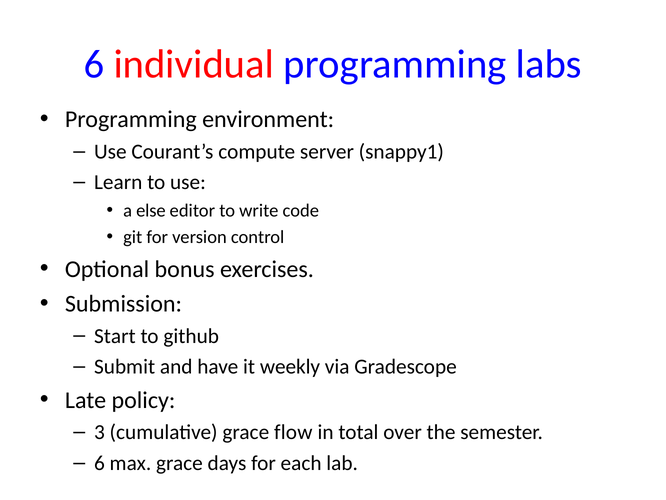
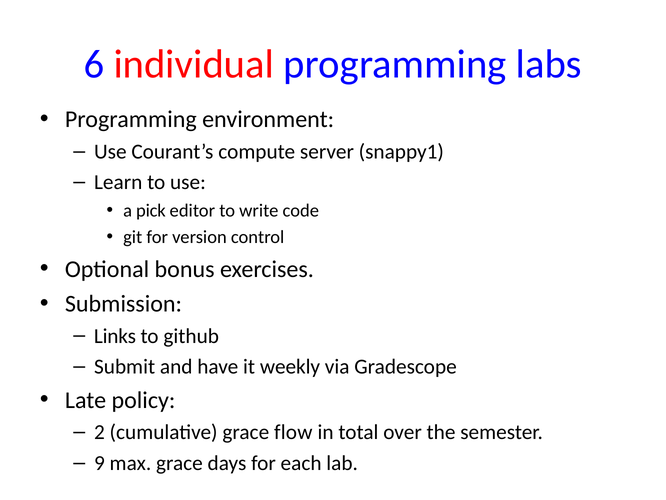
else: else -> pick
Start: Start -> Links
3: 3 -> 2
6 at (99, 463): 6 -> 9
